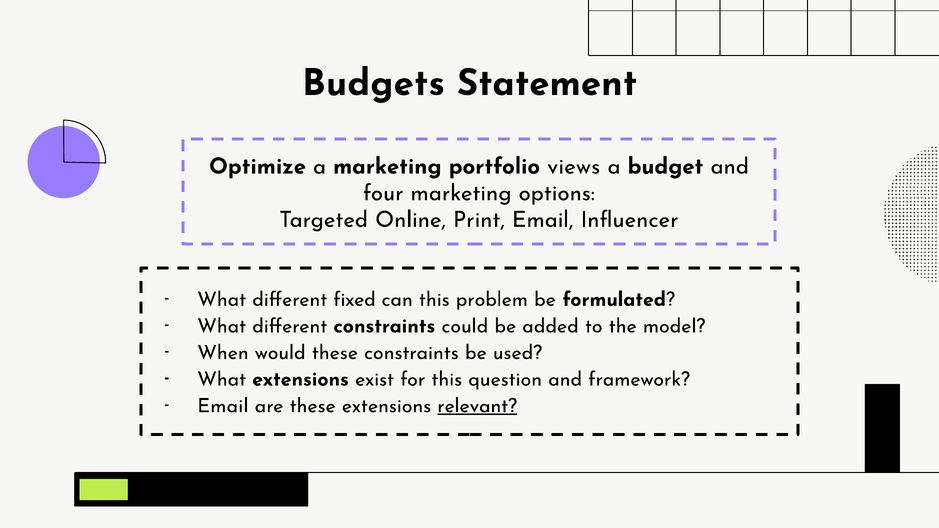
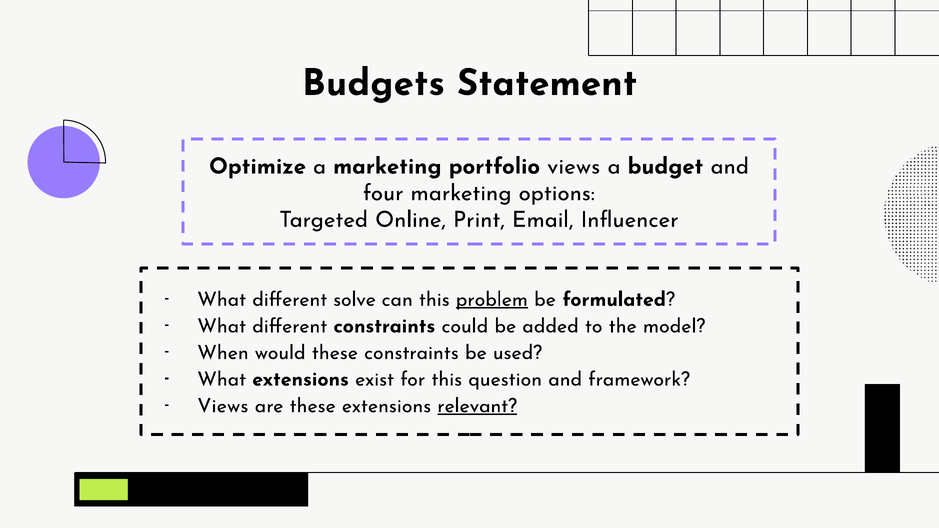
fixed: fixed -> solve
problem underline: none -> present
Email at (223, 406): Email -> Views
